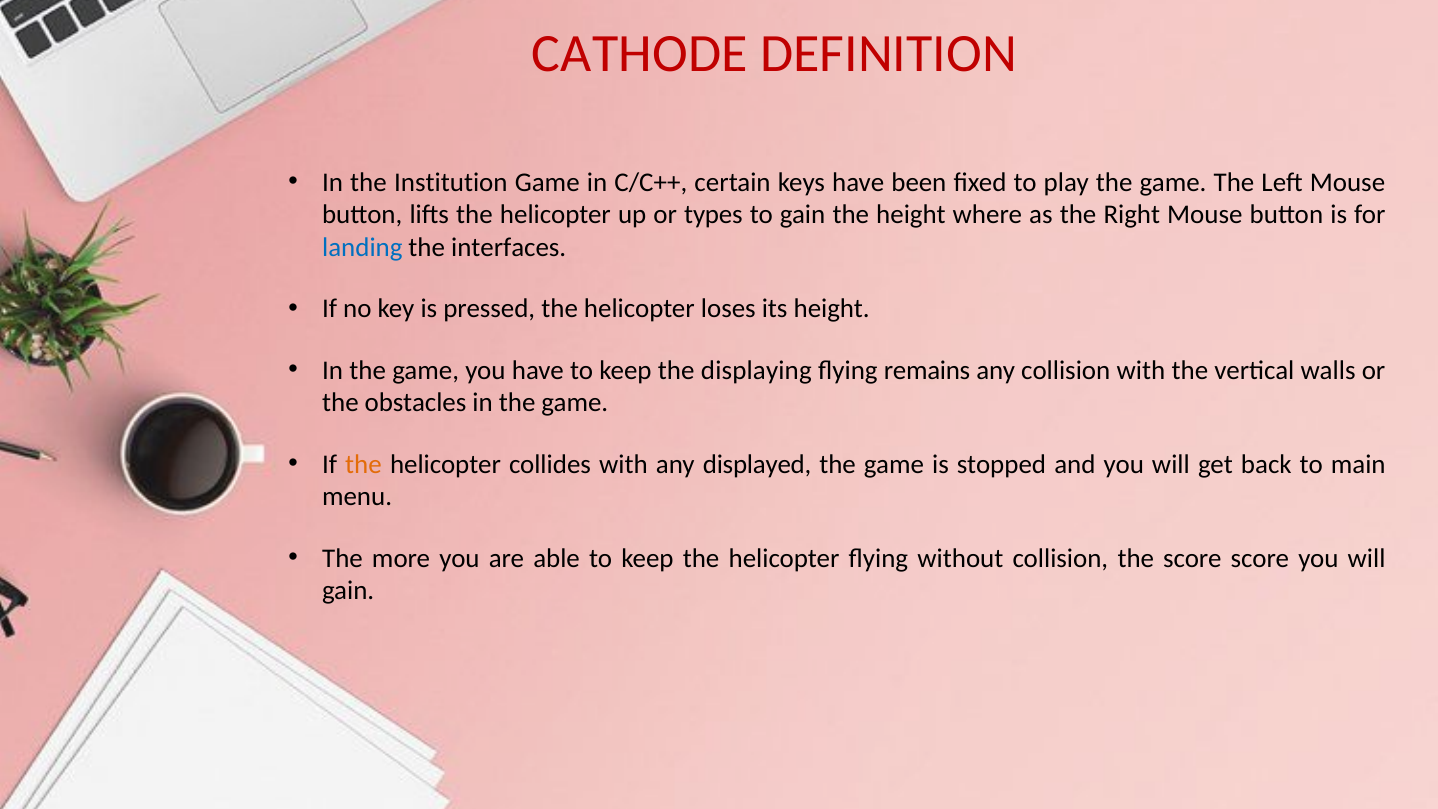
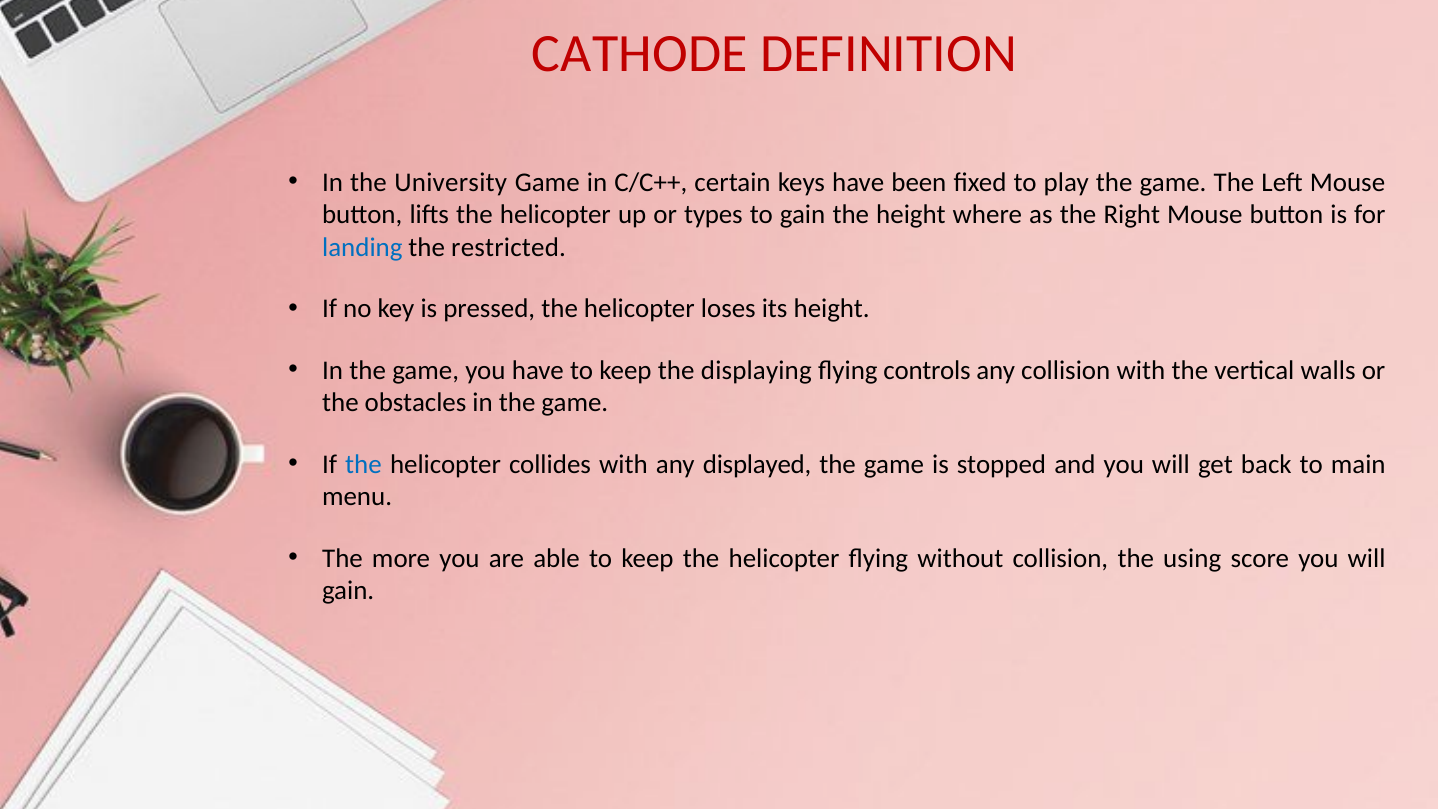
Institution: Institution -> University
interfaces: interfaces -> restricted
remains: remains -> controls
the at (363, 464) colour: orange -> blue
the score: score -> using
